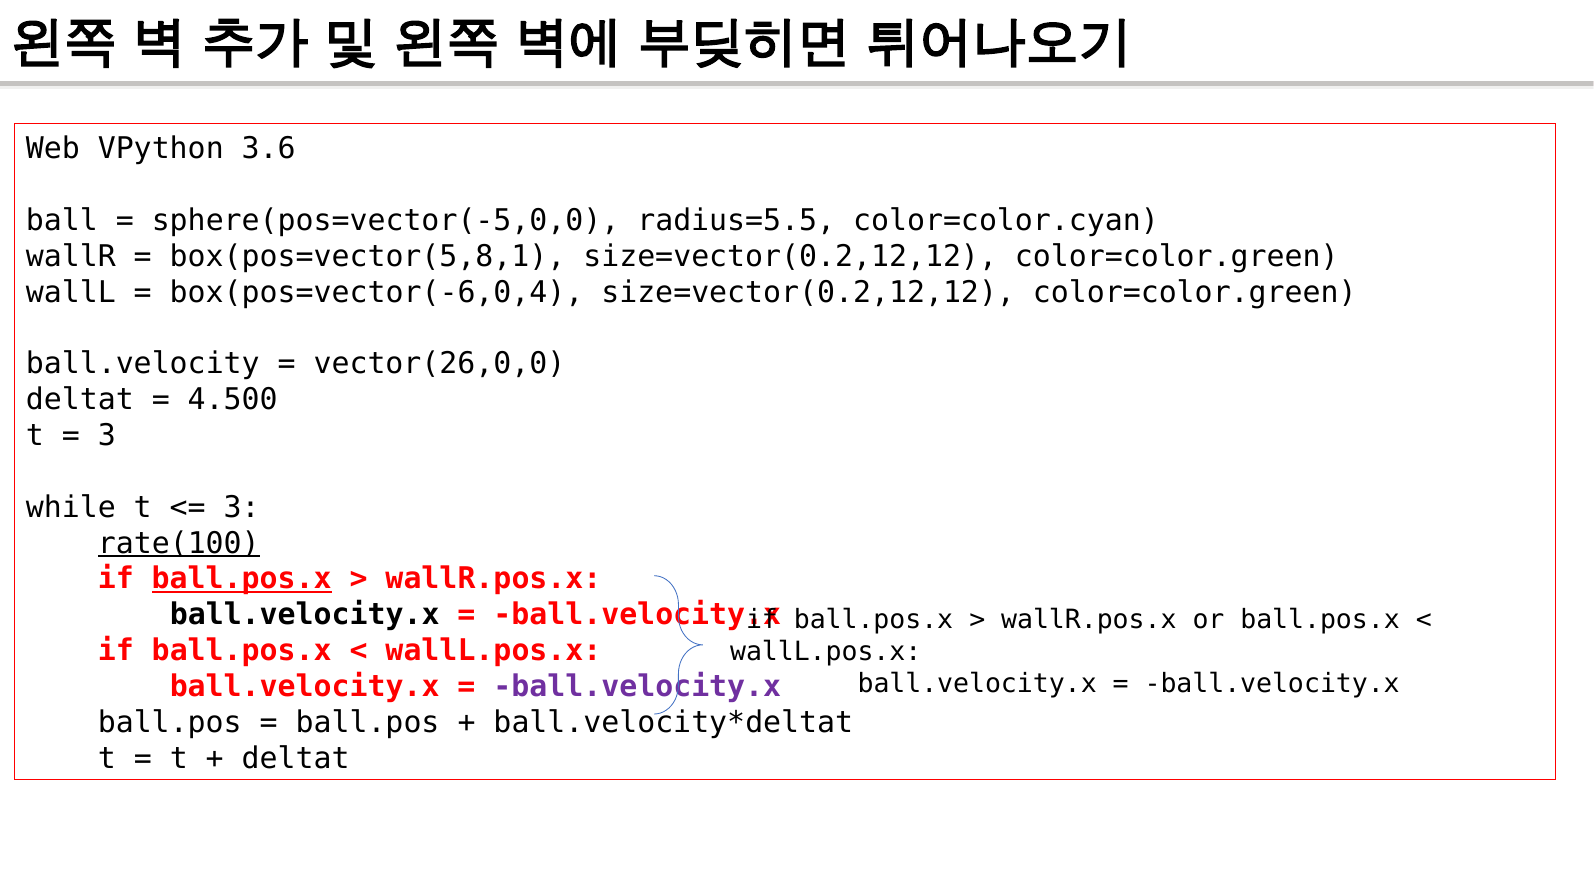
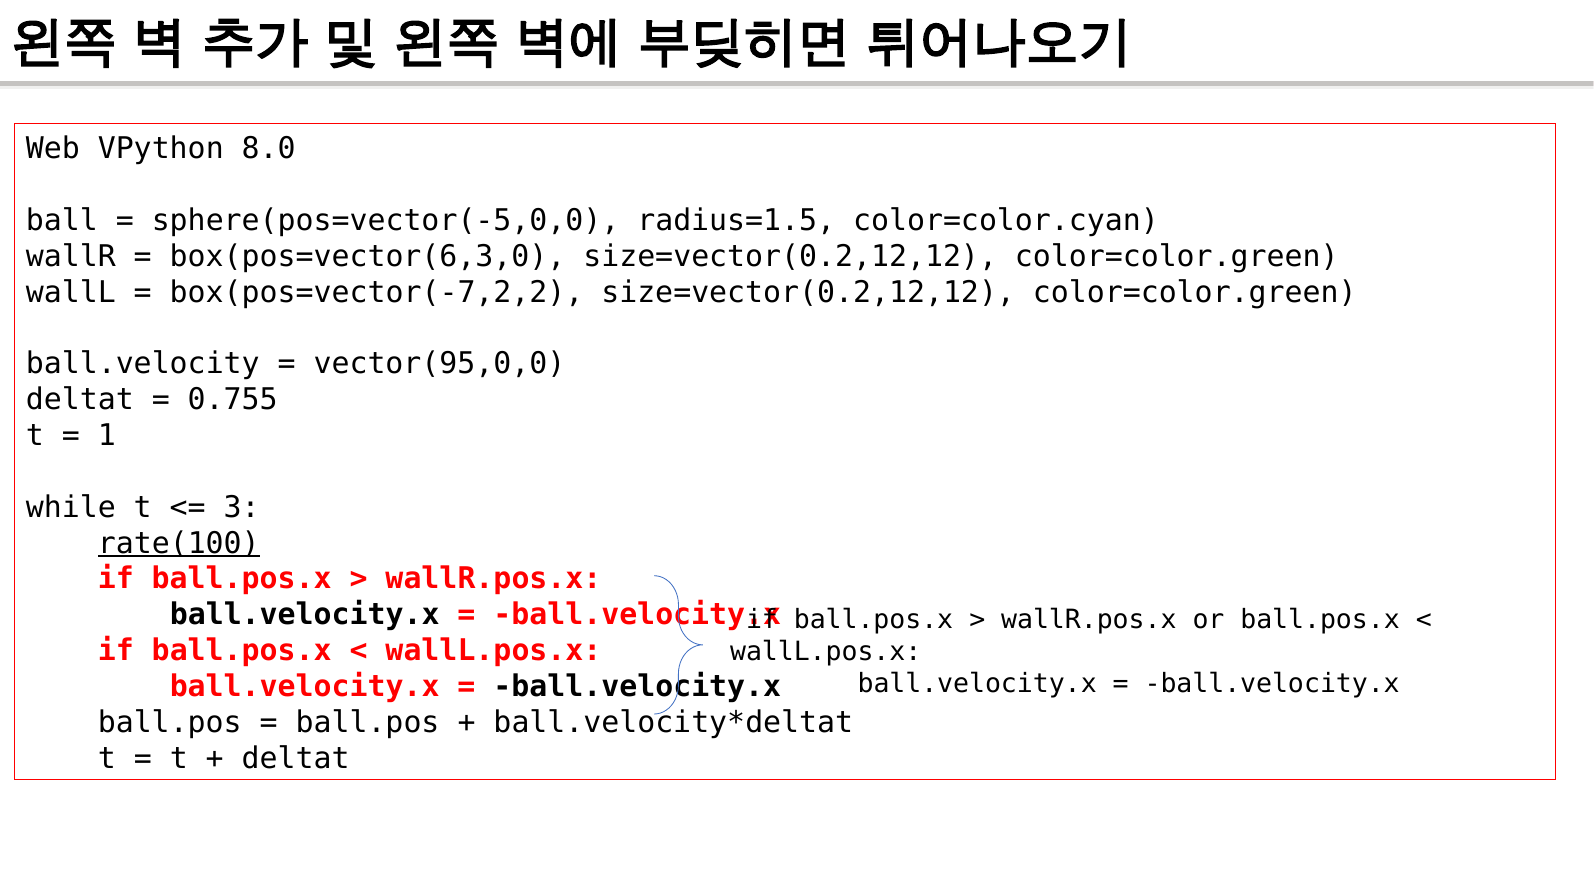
3.6: 3.6 -> 8.0
radius=5.5: radius=5.5 -> radius=1.5
box(pos=vector(5,8,1: box(pos=vector(5,8,1 -> box(pos=vector(6,3,0
box(pos=vector(-6,0,4: box(pos=vector(-6,0,4 -> box(pos=vector(-7,2,2
vector(26,0,0: vector(26,0,0 -> vector(95,0,0
4.500: 4.500 -> 0.755
3 at (107, 436): 3 -> 1
ball.pos.x at (242, 579) underline: present -> none
ball.velocity.x at (637, 687) colour: purple -> black
